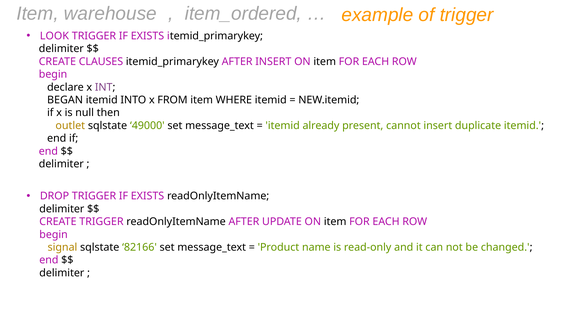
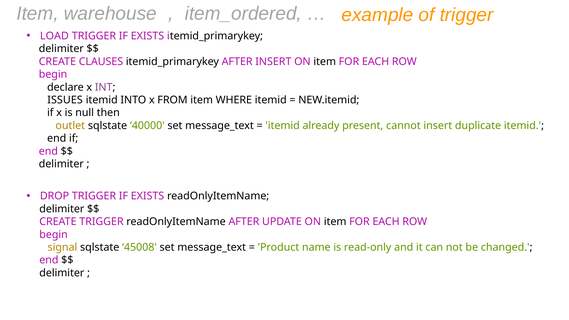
LOOK: LOOK -> LOAD
BEGAN: BEGAN -> ISSUES
49000: 49000 -> 40000
82166: 82166 -> 45008
